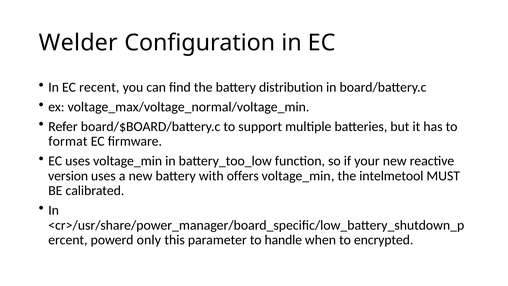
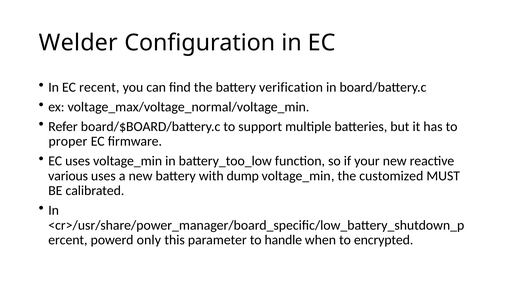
distribution: distribution -> verification
format: format -> proper
version: version -> various
offers: offers -> dump
intelmetool: intelmetool -> customized
